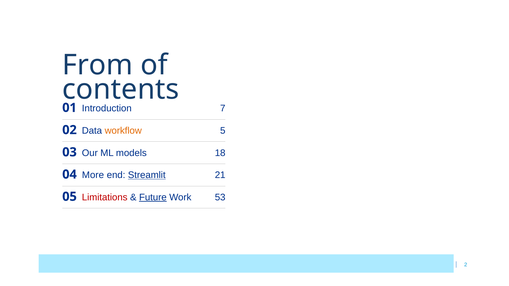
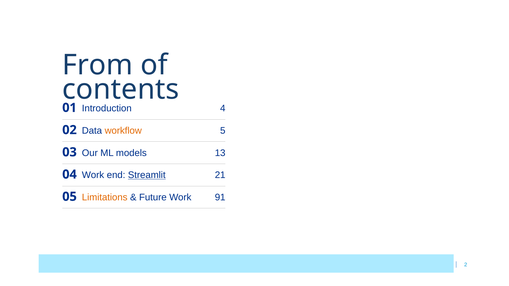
7: 7 -> 4
18: 18 -> 13
04 More: More -> Work
Limitations colour: red -> orange
Future underline: present -> none
53: 53 -> 91
